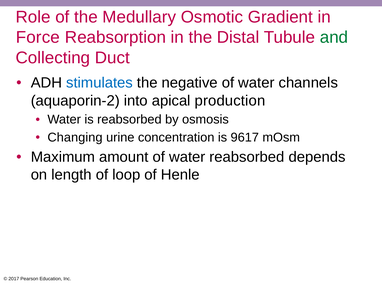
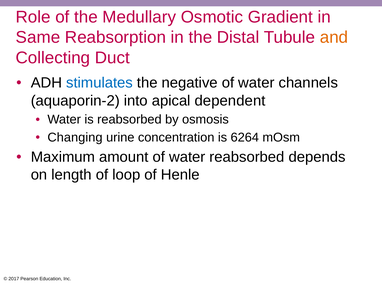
Force: Force -> Same
and colour: green -> orange
production: production -> dependent
9617: 9617 -> 6264
